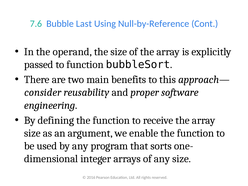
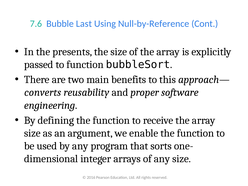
operand: operand -> presents
consider: consider -> converts
